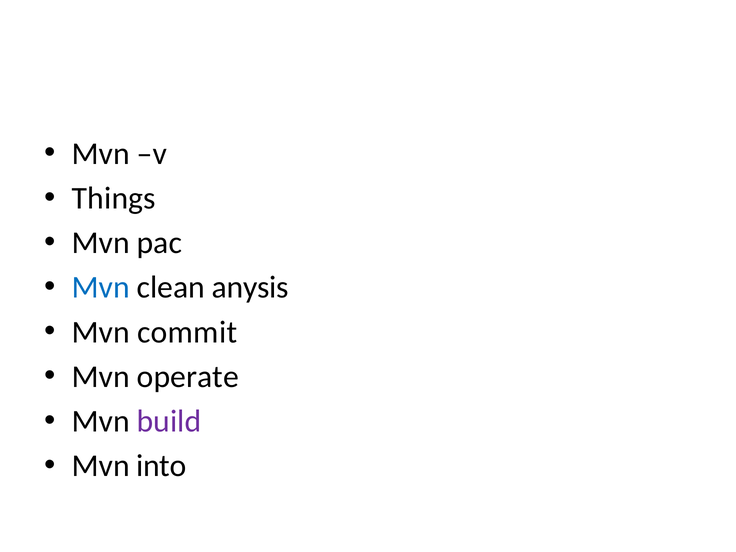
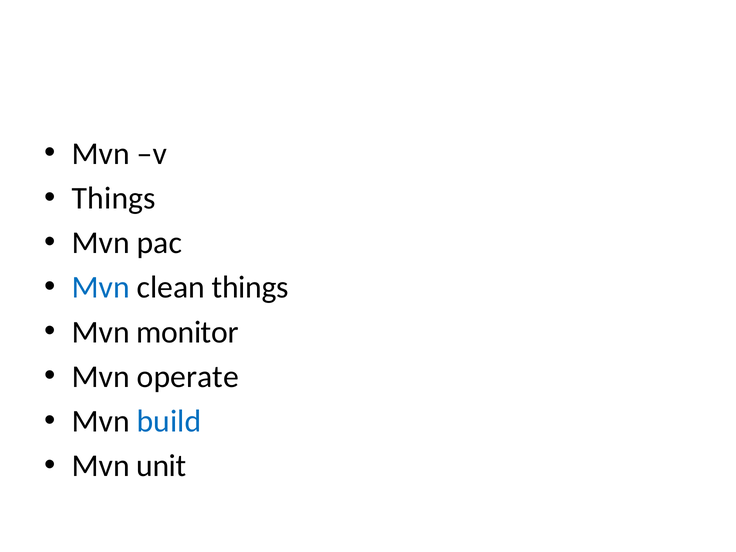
clean anysis: anysis -> things
commit: commit -> monitor
build colour: purple -> blue
into: into -> unit
